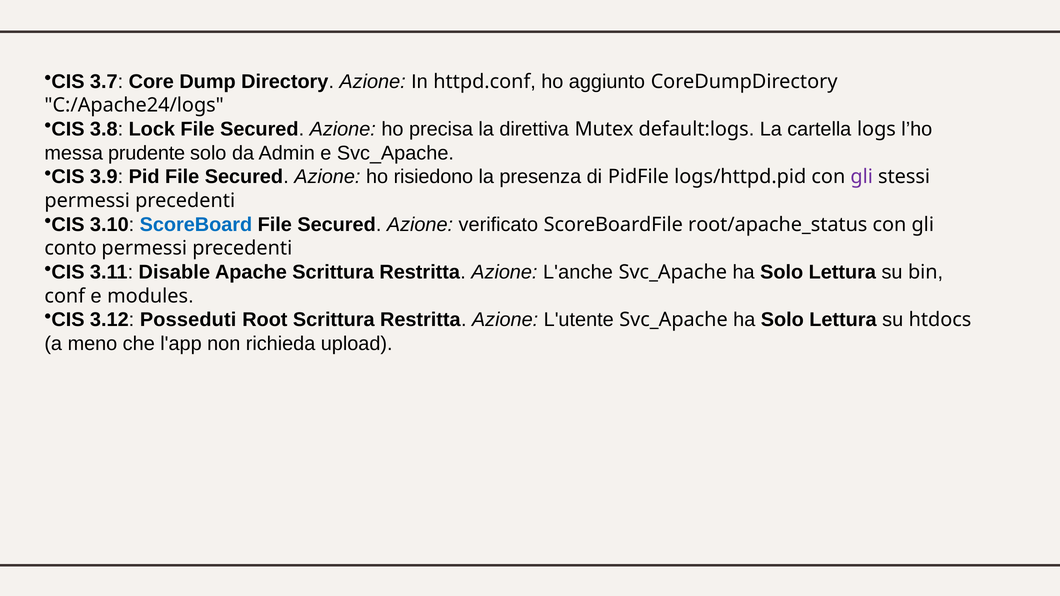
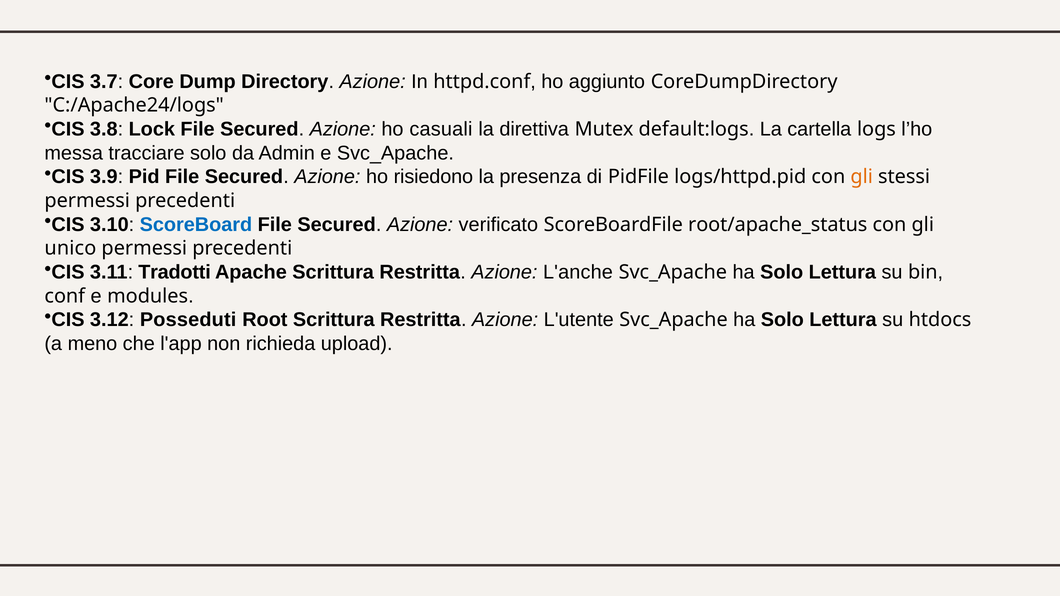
precisa: precisa -> casuali
prudente: prudente -> tracciare
gli at (862, 177) colour: purple -> orange
conto: conto -> unico
Disable: Disable -> Tradotti
